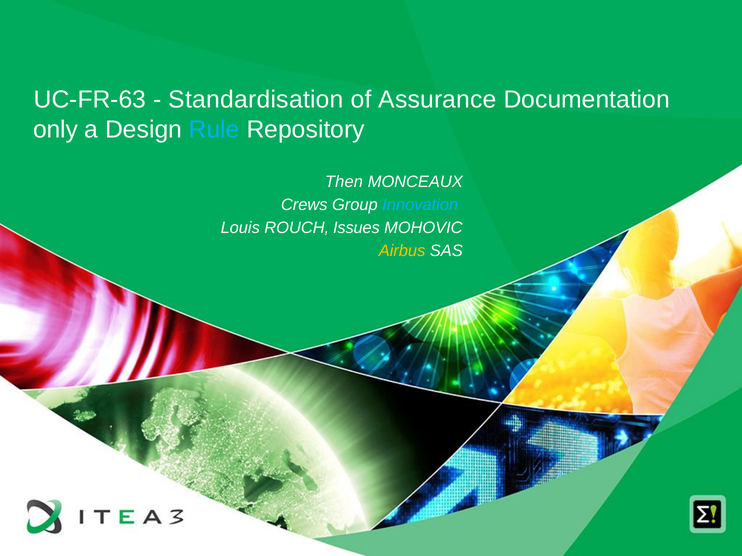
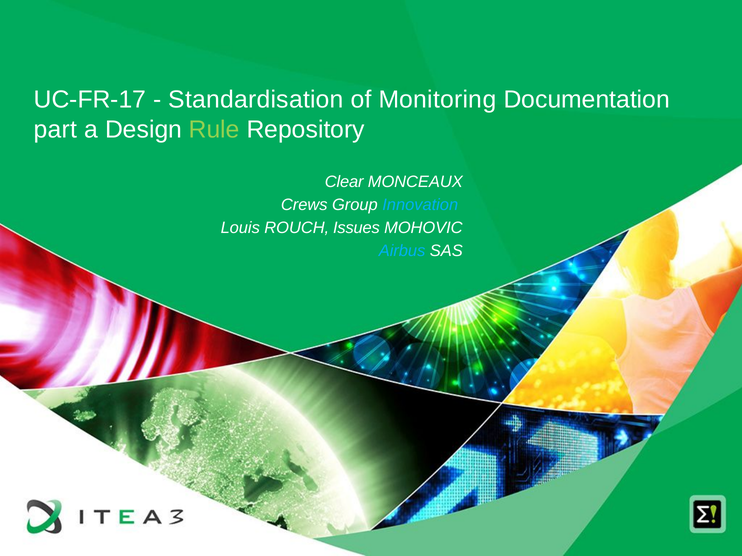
UC-FR-63: UC-FR-63 -> UC-FR-17
Assurance: Assurance -> Monitoring
only: only -> part
Rule colour: light blue -> light green
Then: Then -> Clear
Airbus colour: yellow -> light blue
